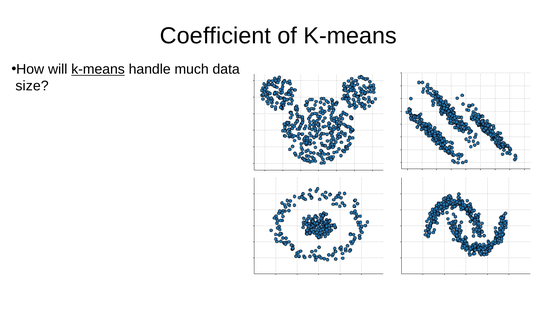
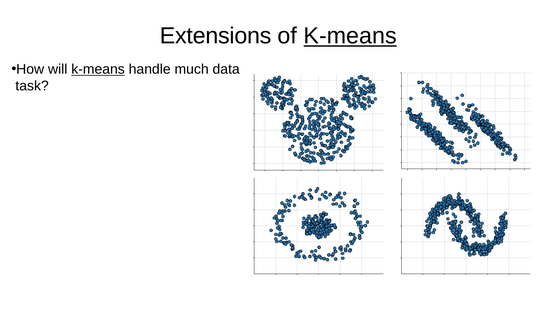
Coefficient: Coefficient -> Extensions
K-means at (350, 36) underline: none -> present
size: size -> task
